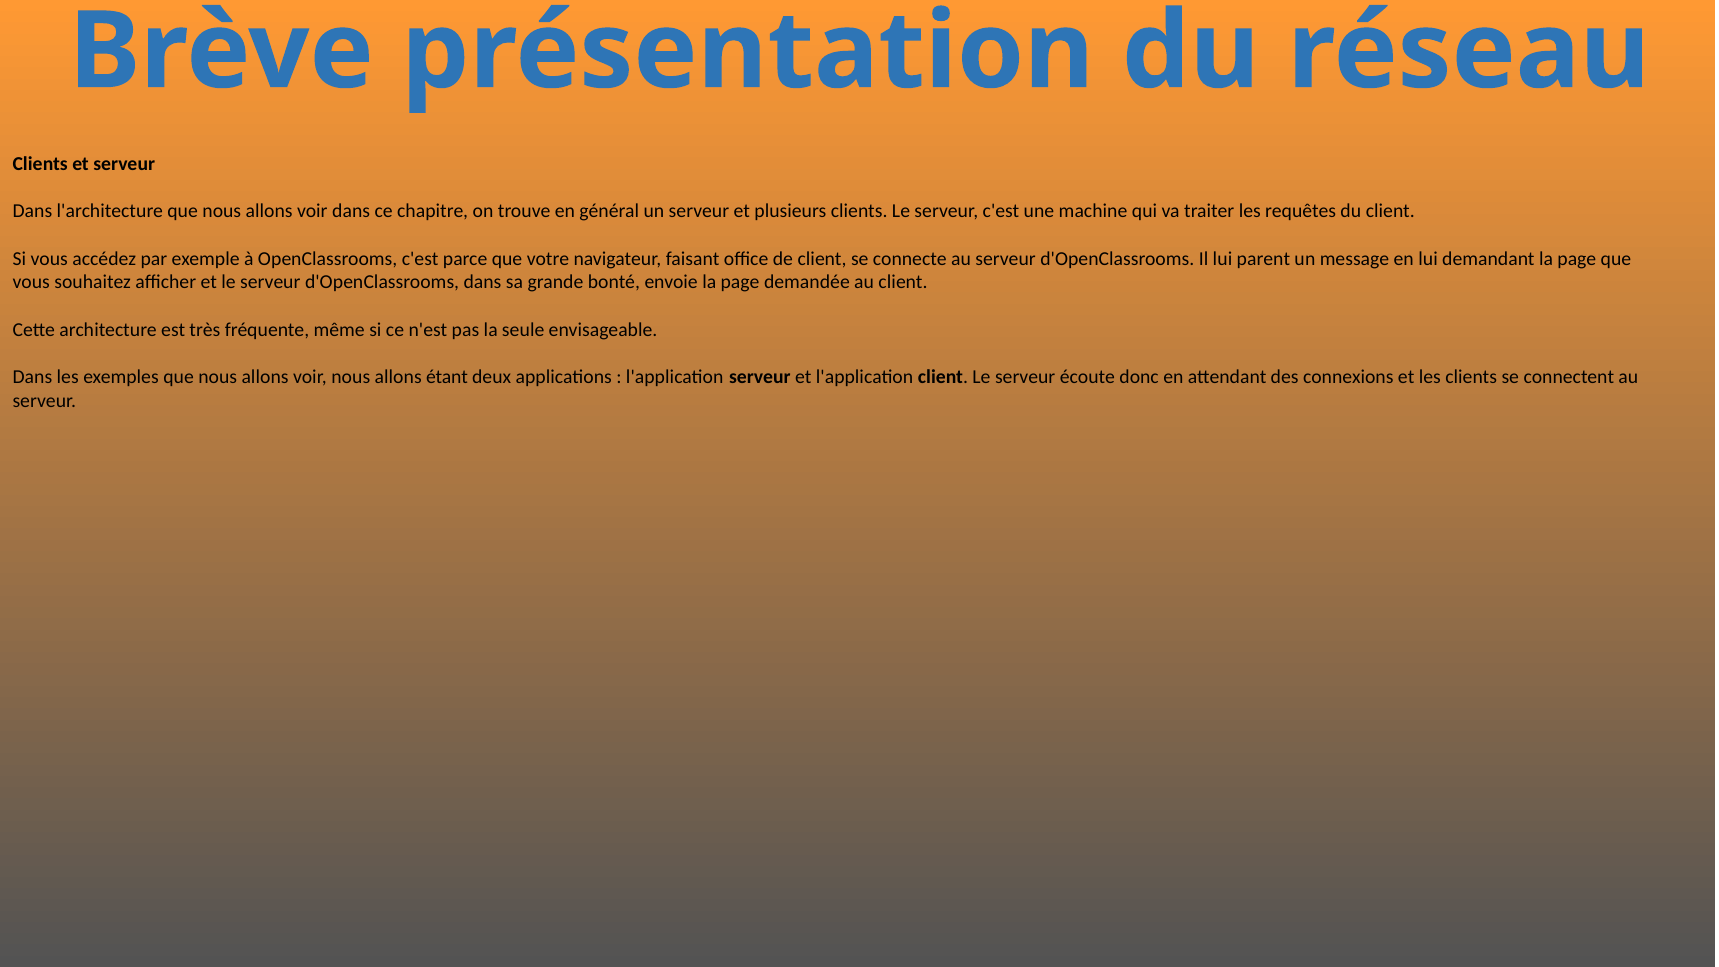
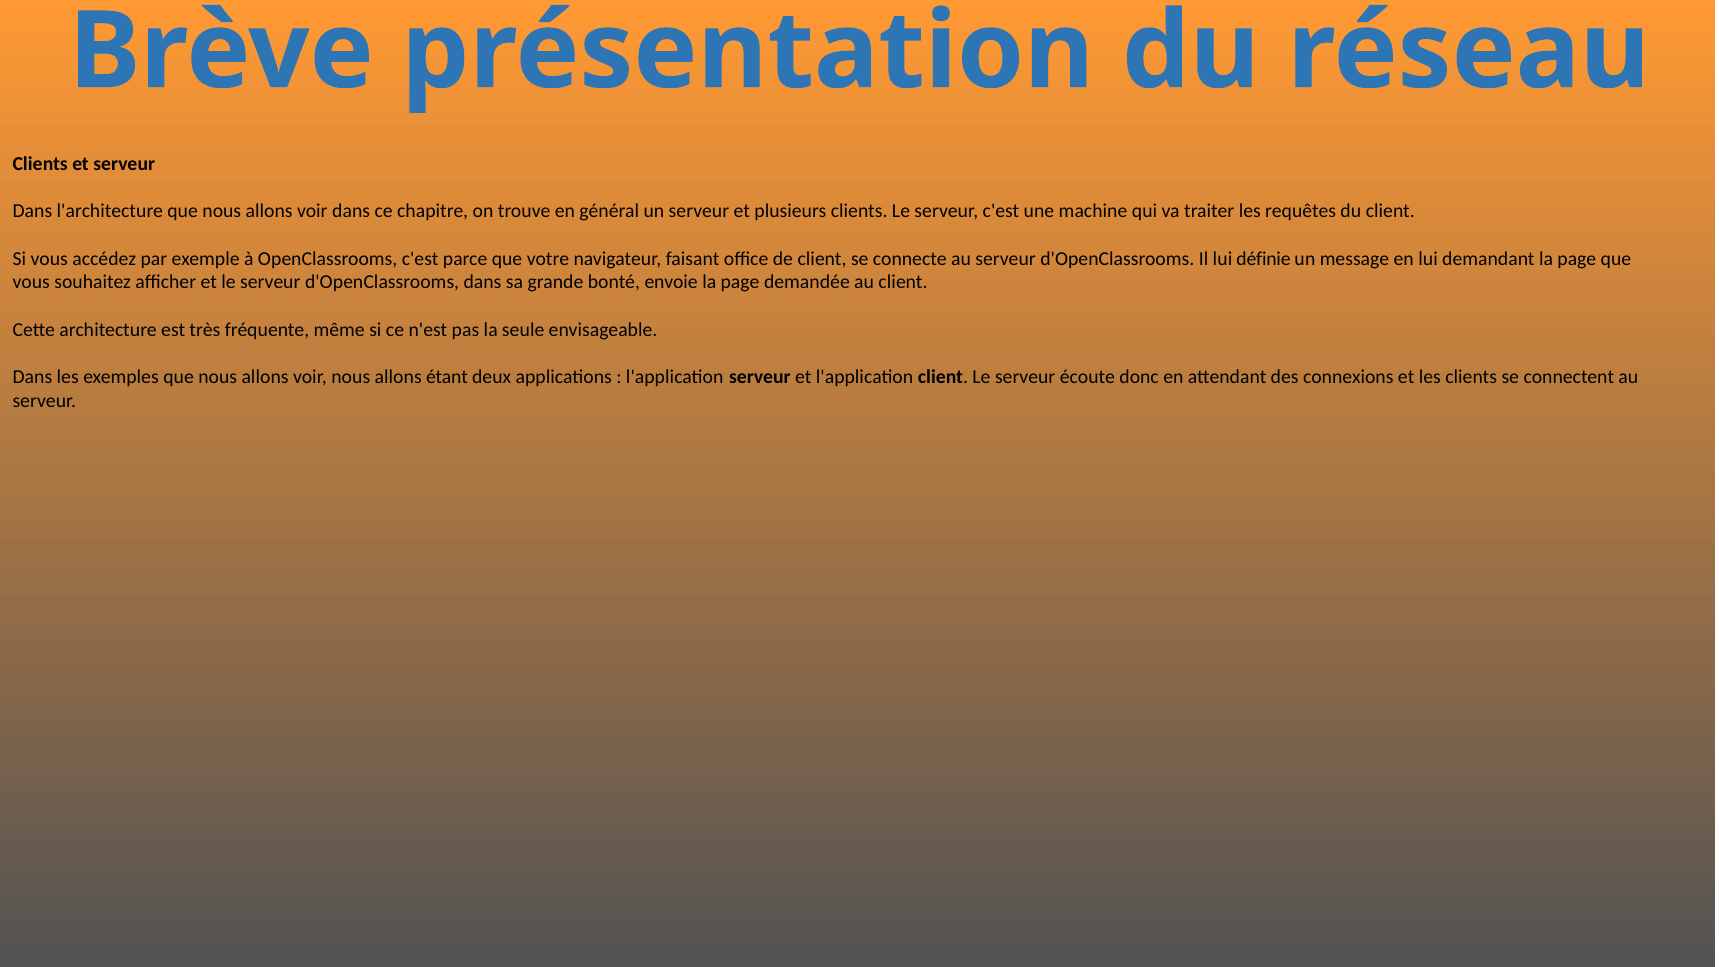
parent: parent -> définie
